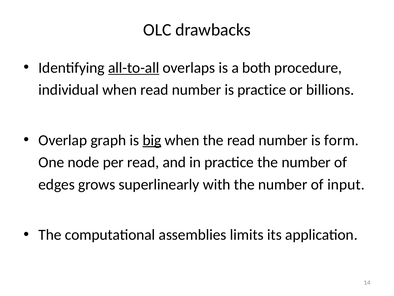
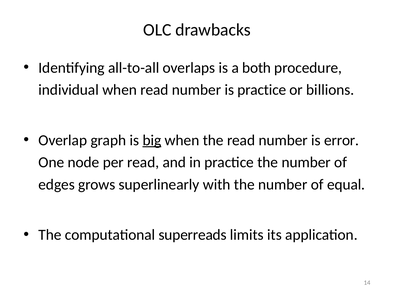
all-to-all underline: present -> none
form: form -> error
input: input -> equal
assemblies: assemblies -> superreads
